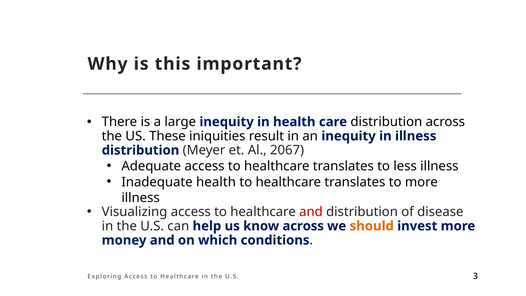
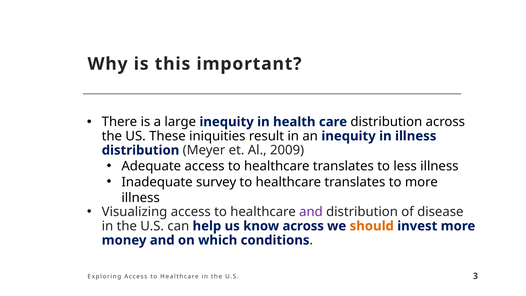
2067: 2067 -> 2009
Inadequate health: health -> survey
and at (311, 212) colour: red -> purple
